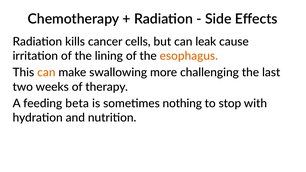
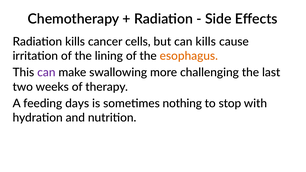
can leak: leak -> kills
can at (46, 73) colour: orange -> purple
beta: beta -> days
